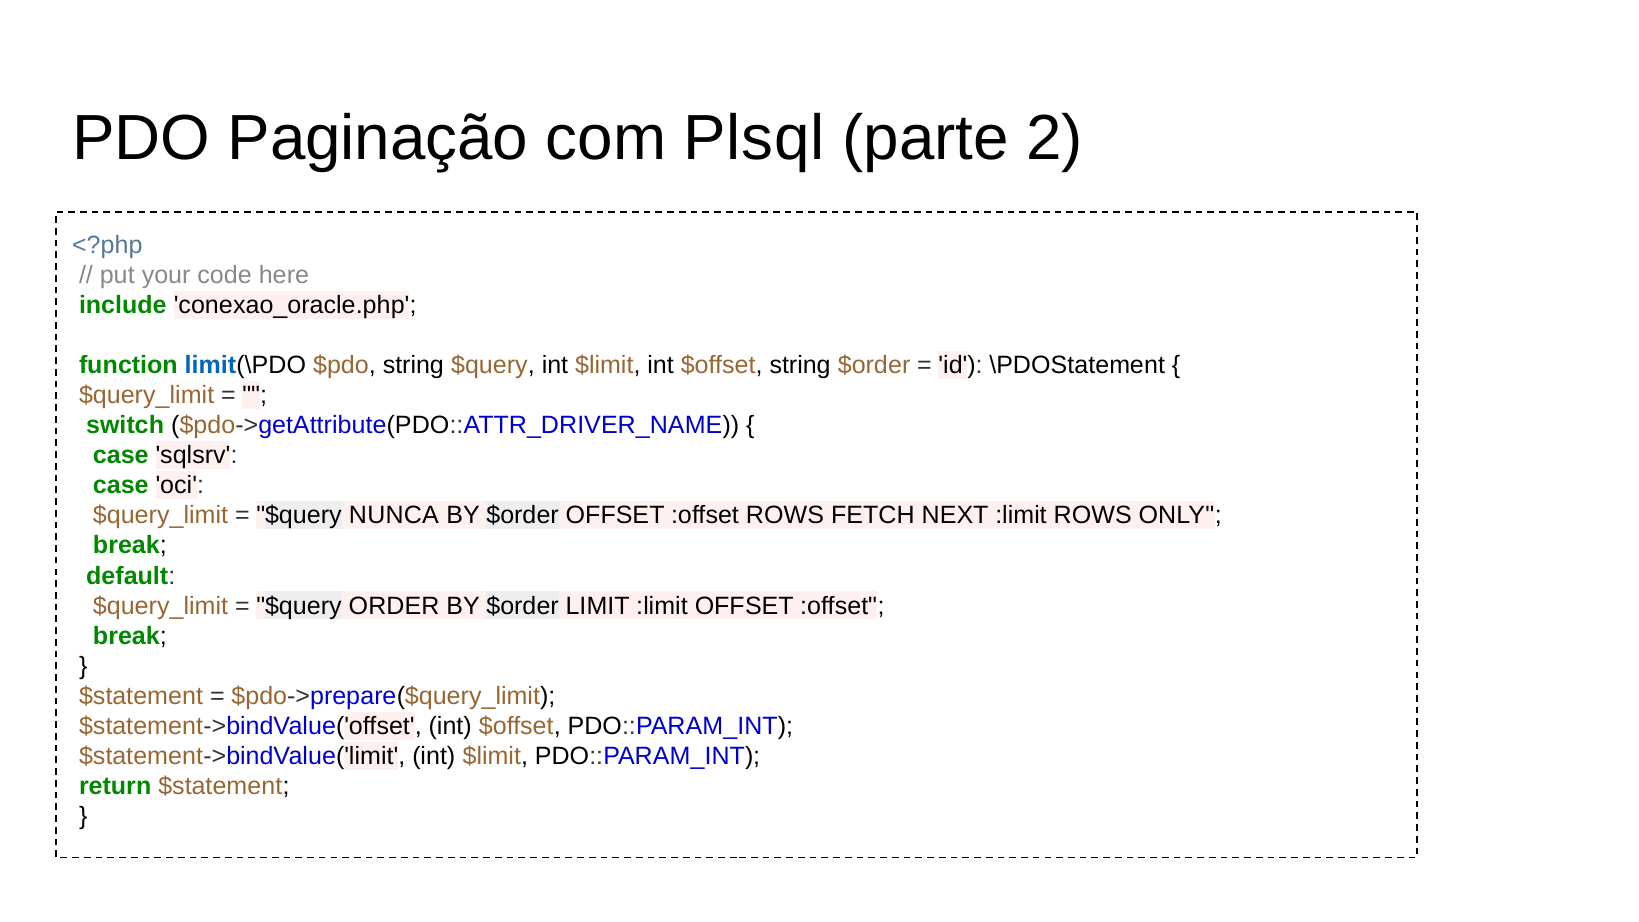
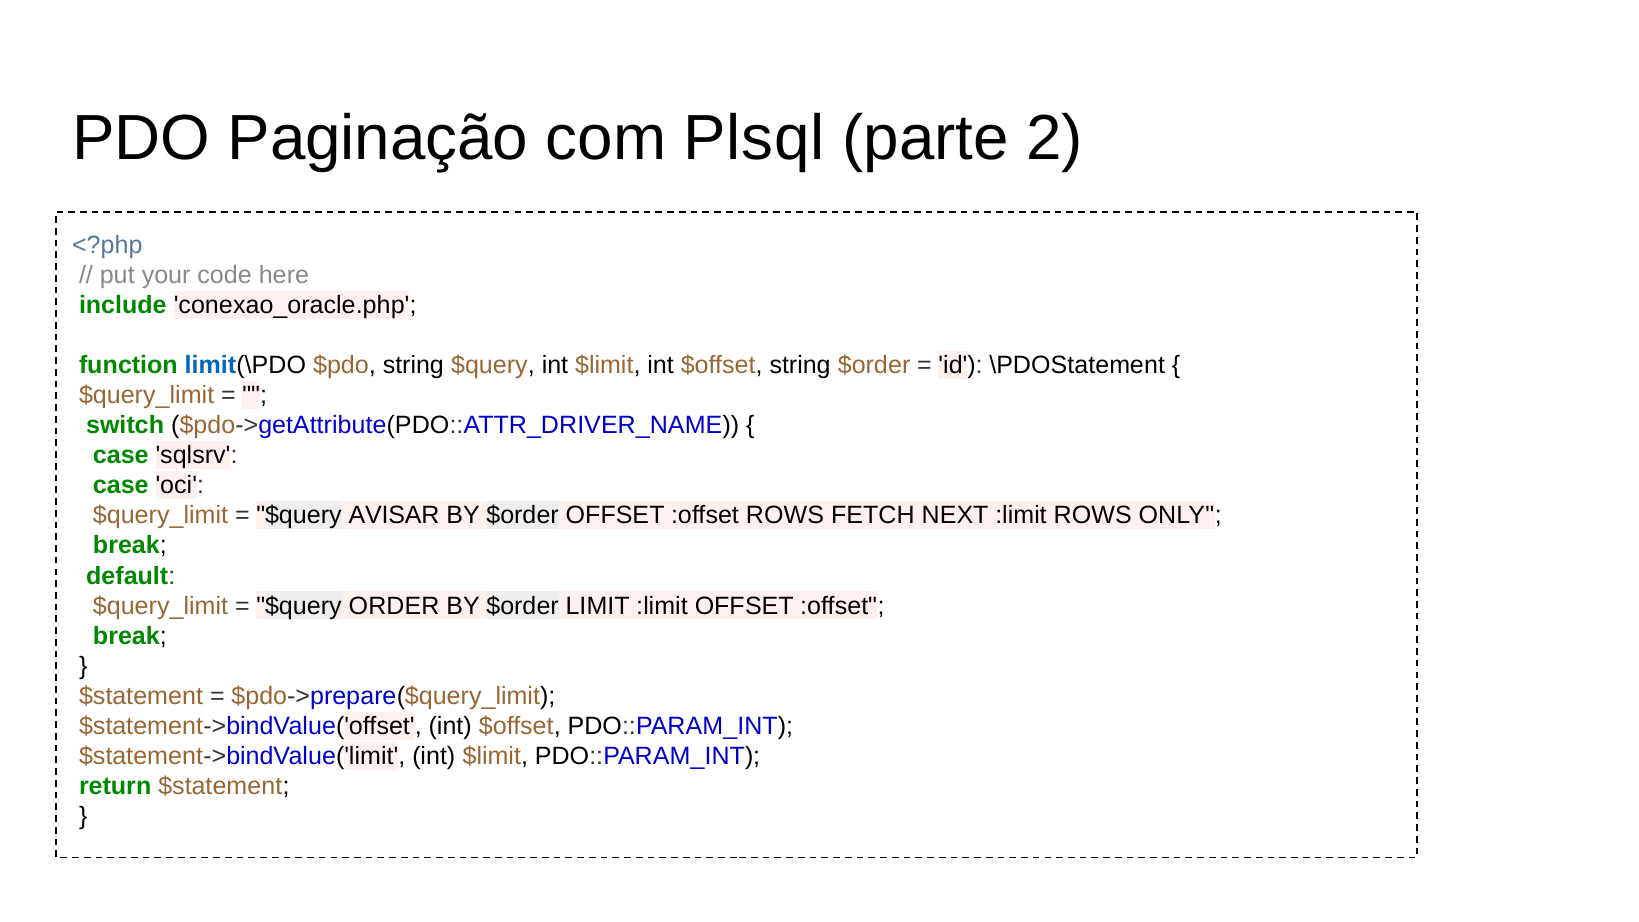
NUNCA: NUNCA -> AVISAR
